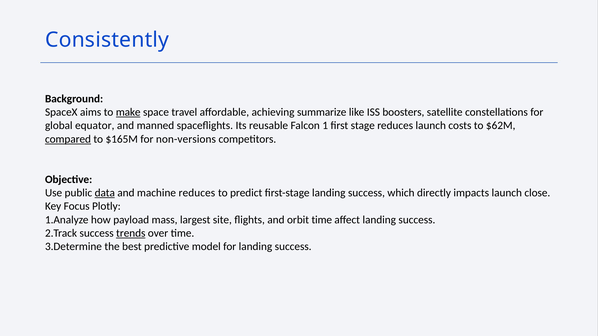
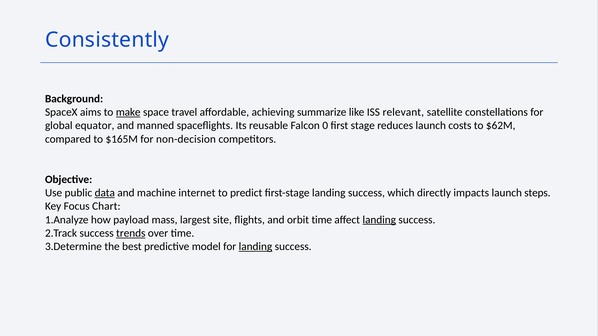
boosters: boosters -> relevant
1: 1 -> 0
compared underline: present -> none
non-versions: non-versions -> non-decision
machine reduces: reduces -> internet
close: close -> steps
Plotly: Plotly -> Chart
landing at (379, 220) underline: none -> present
landing at (255, 247) underline: none -> present
